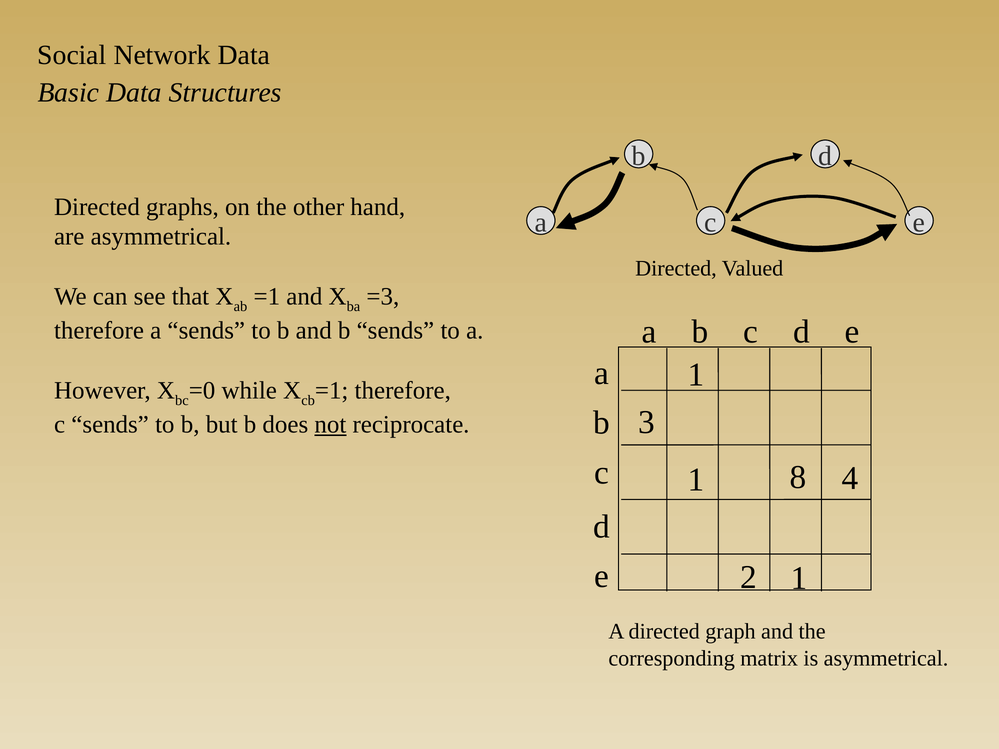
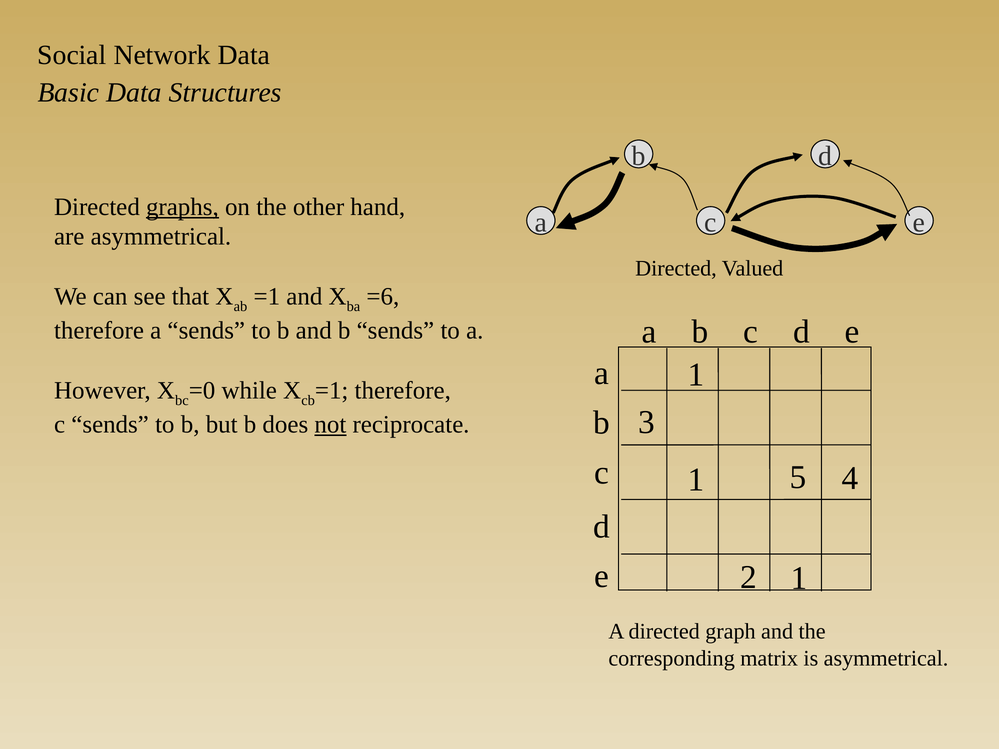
graphs underline: none -> present
=3: =3 -> =6
8: 8 -> 5
